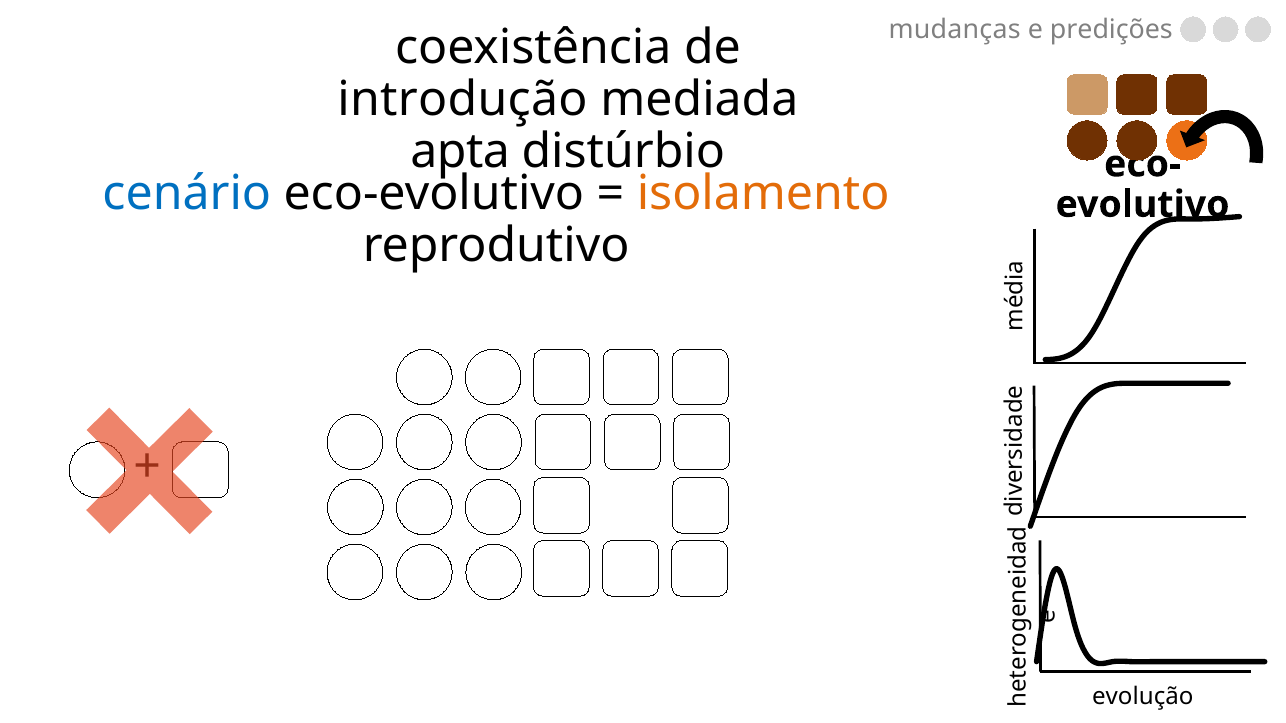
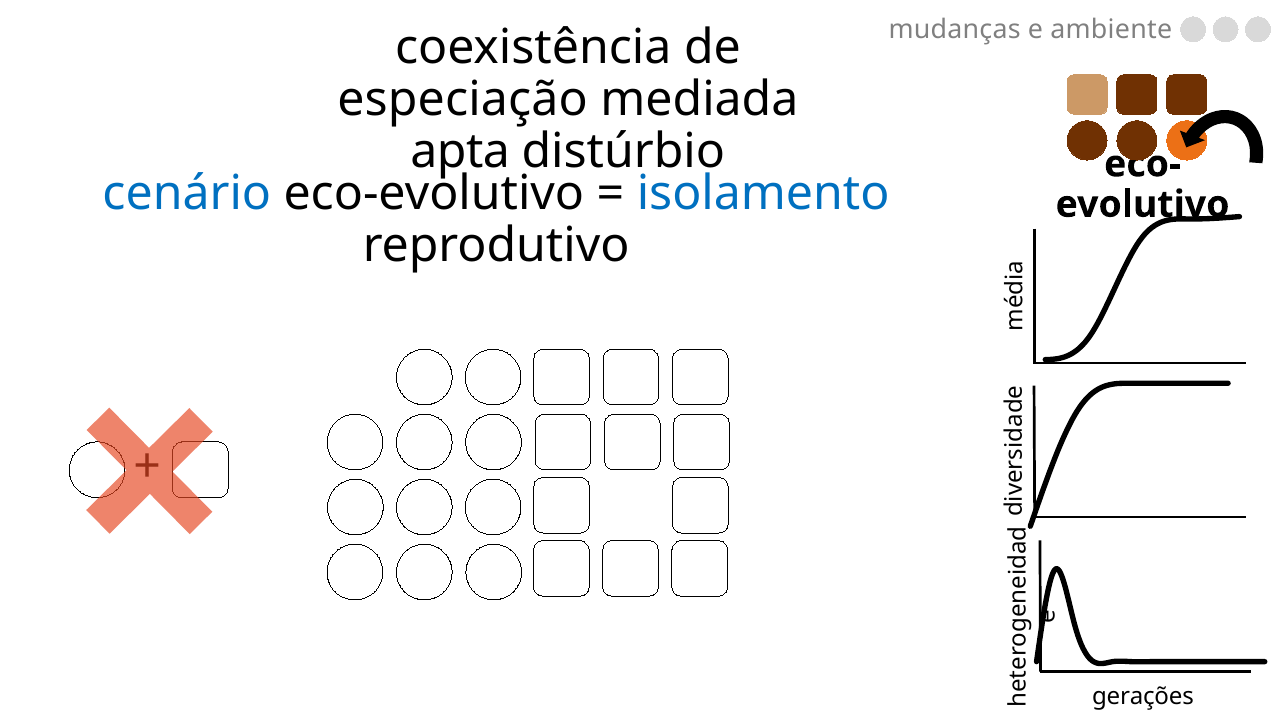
predições: predições -> ambiente
introdução: introdução -> especiação
isolamento colour: orange -> blue
evolução: evolução -> gerações
